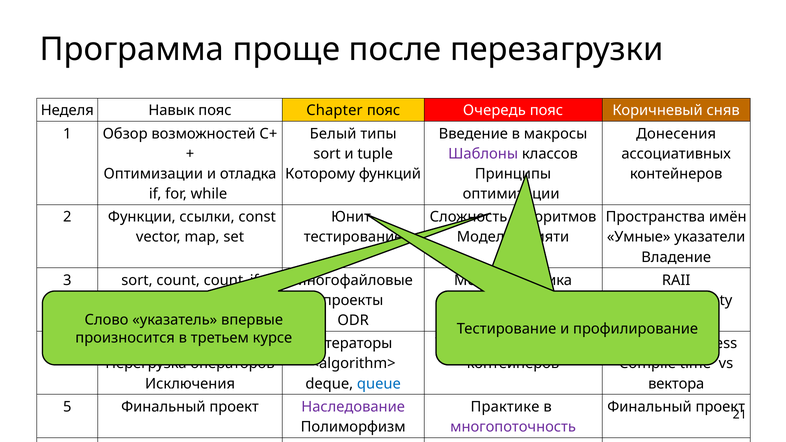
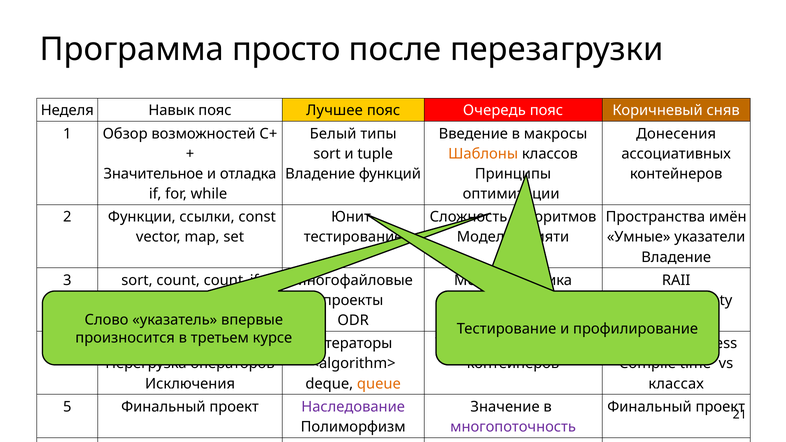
проще: проще -> просто
Chapter: Chapter -> Лучшее
Шаблоны colour: purple -> orange
Оптимизации at (153, 174): Оптимизации -> Значительное
Которому at (320, 174): Которому -> Владение
queue colour: blue -> orange
вектора: вектора -> классах
Практике: Практике -> Значение
